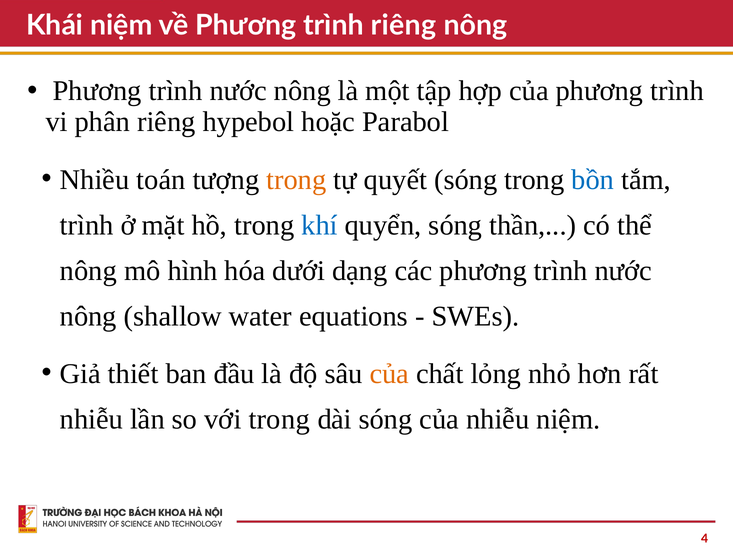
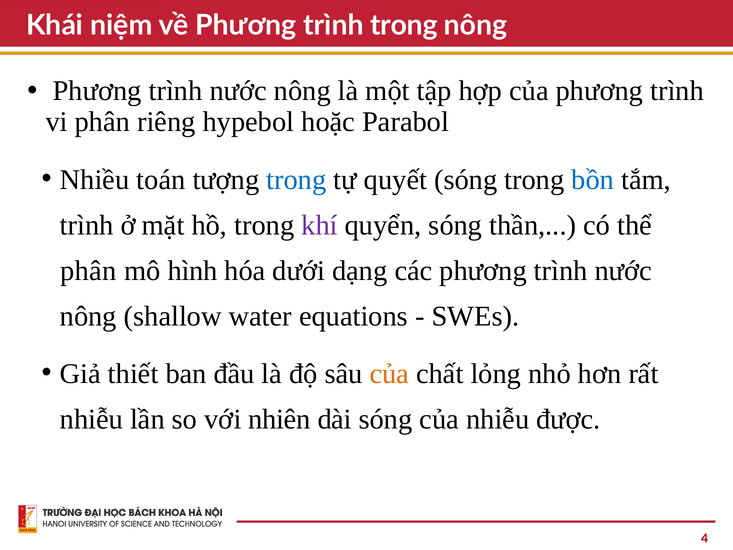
trình riêng: riêng -> trong
trong at (296, 180) colour: orange -> blue
khí colour: blue -> purple
nông at (88, 271): nông -> phân
với trong: trong -> nhiên
nhiễu niệm: niệm -> được
